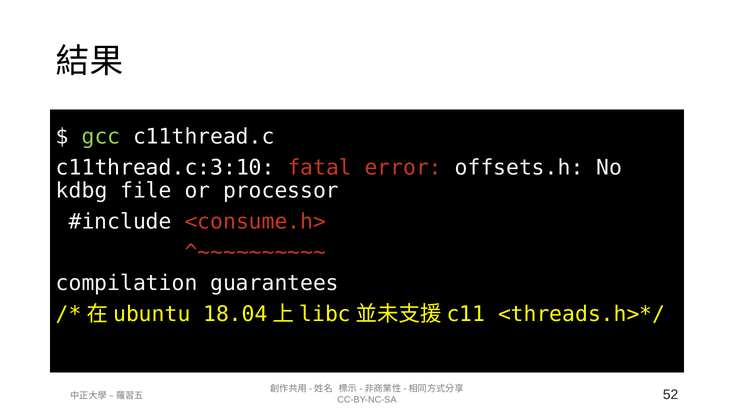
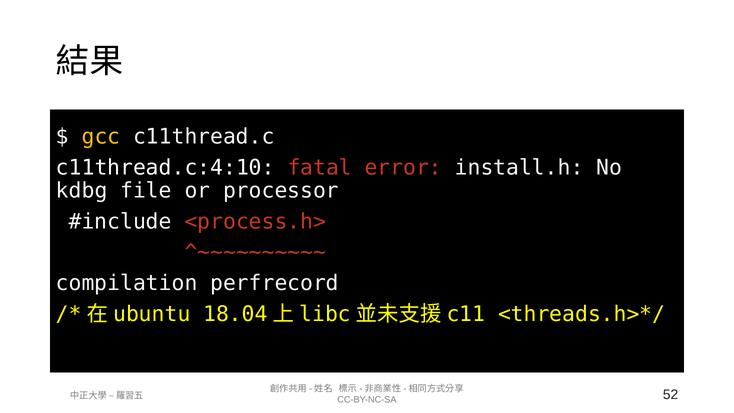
gcc colour: light green -> yellow
c11thread.c:3:10: c11thread.c:3:10 -> c11thread.c:4:10
offsets.h: offsets.h -> install.h
<consume.h>: <consume.h> -> <process.h>
guarantees: guarantees -> perfrecord
